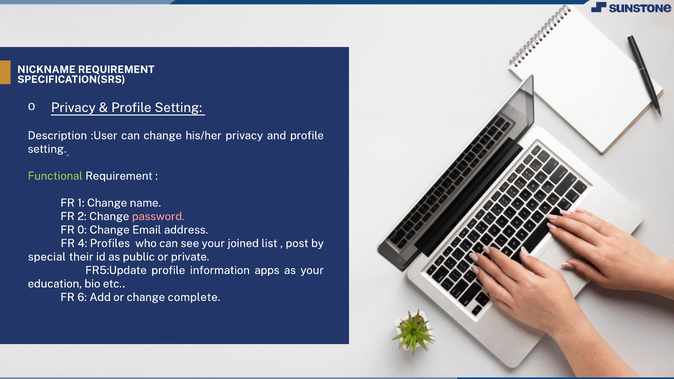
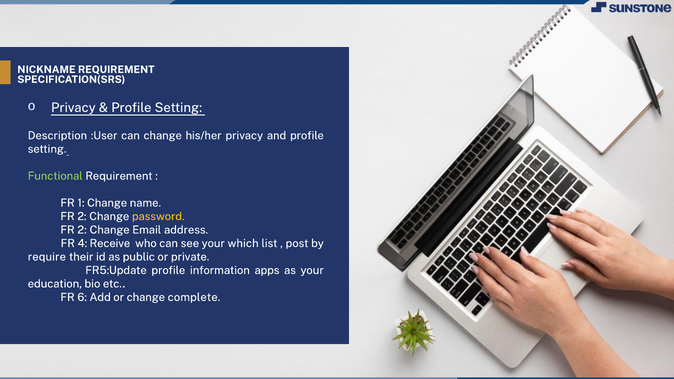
password colour: pink -> yellow
0 at (82, 230): 0 -> 2
Profiles: Profiles -> Receive
joined: joined -> which
special: special -> require
